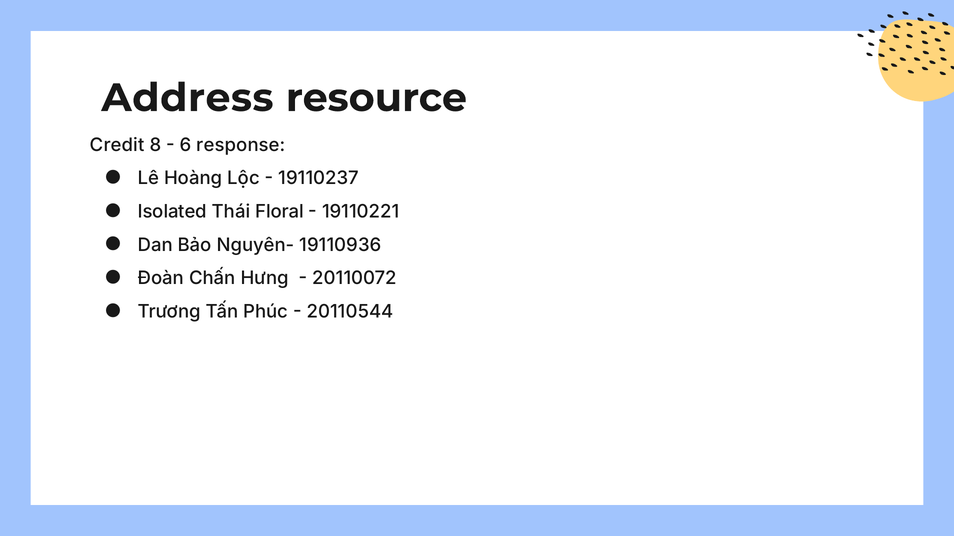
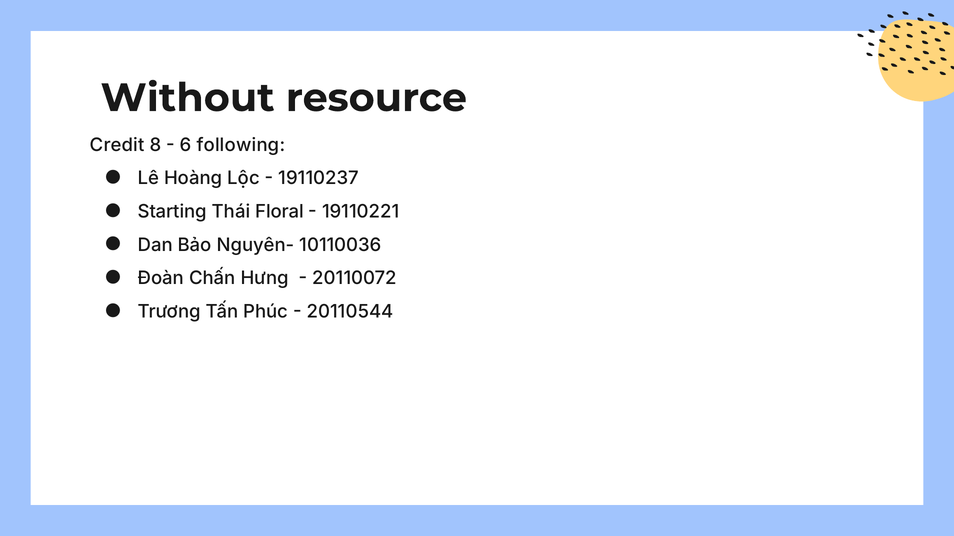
Address: Address -> Without
response: response -> following
Isolated: Isolated -> Starting
19110936: 19110936 -> 10110036
